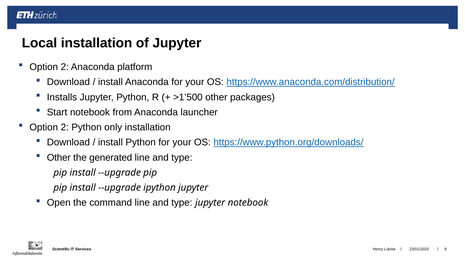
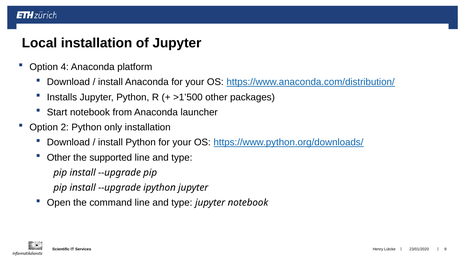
2 at (65, 67): 2 -> 4
generated: generated -> supported
